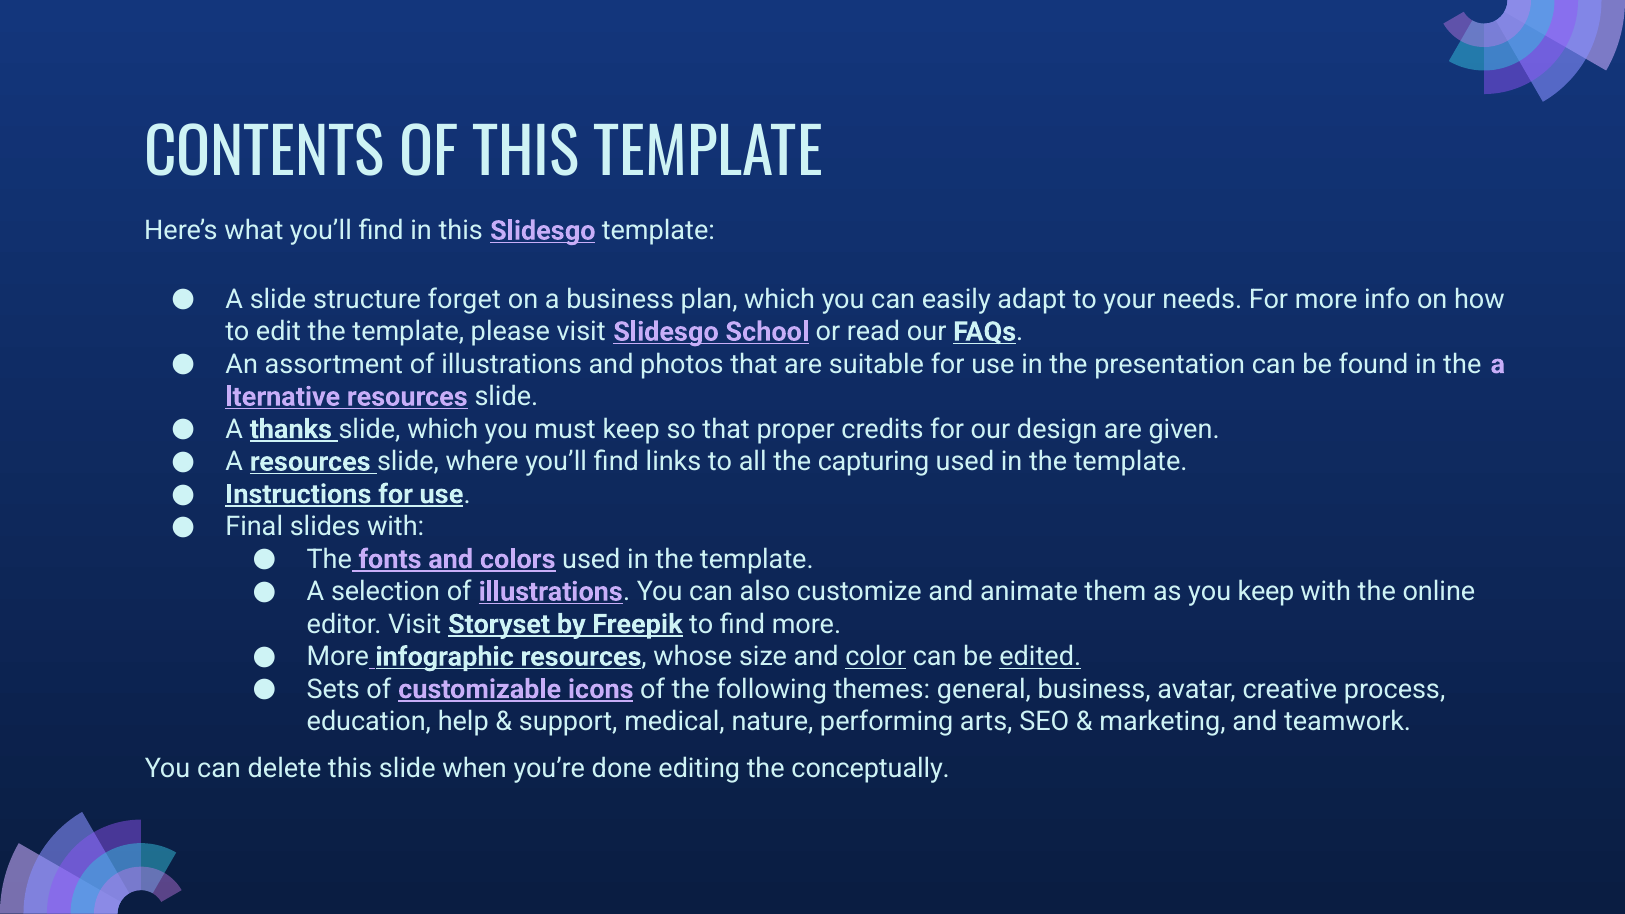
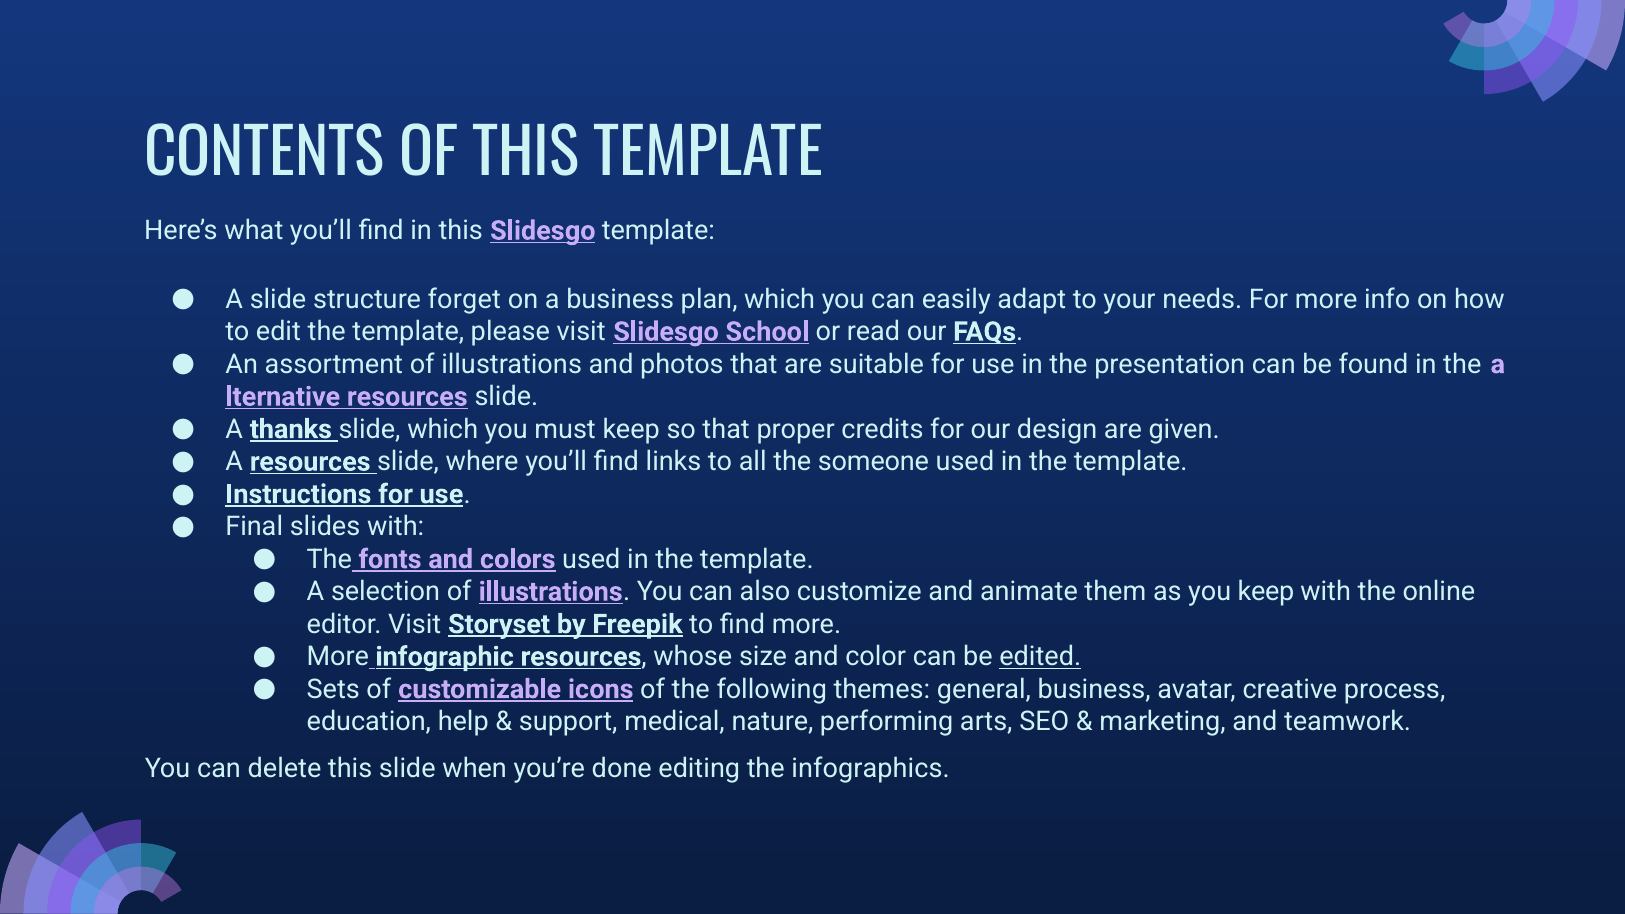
capturing: capturing -> someone
color underline: present -> none
conceptually: conceptually -> infographics
